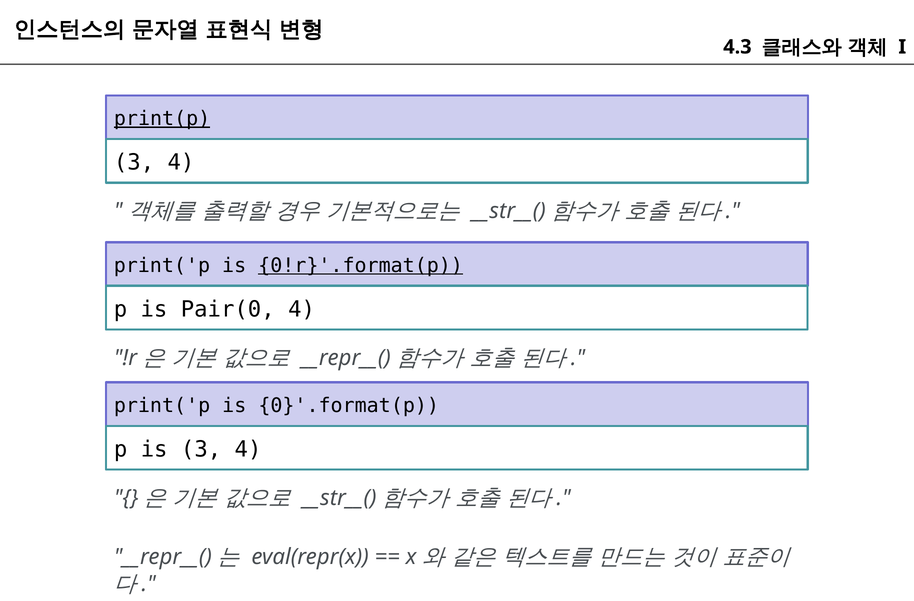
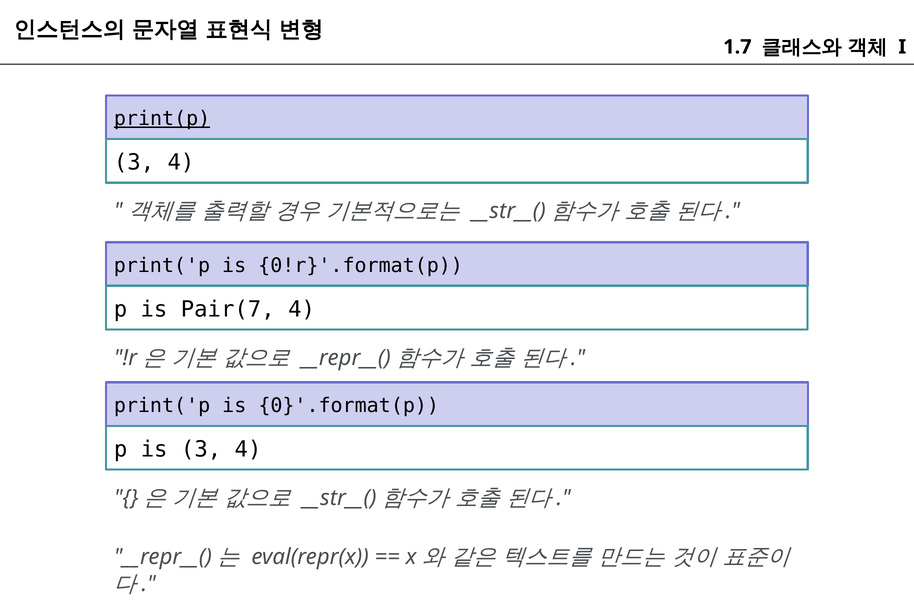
4.3: 4.3 -> 1.7
0!r}'.format(p underline: present -> none
Pair(0: Pair(0 -> Pair(7
